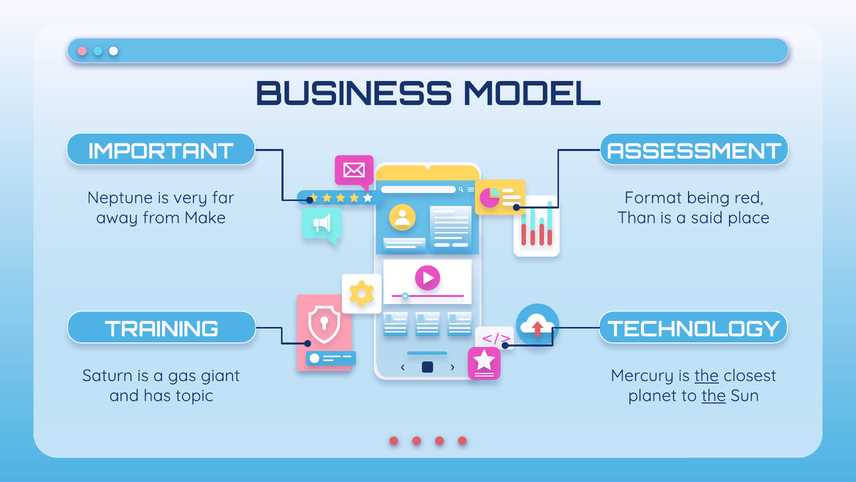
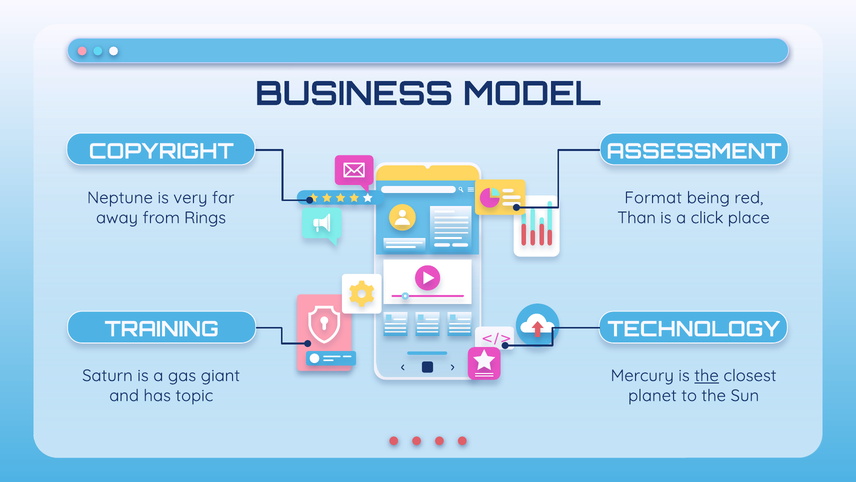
IMPORTANT: IMPORTANT -> COPYRIGHT
Make: Make -> Rings
said: said -> click
the at (714, 395) underline: present -> none
